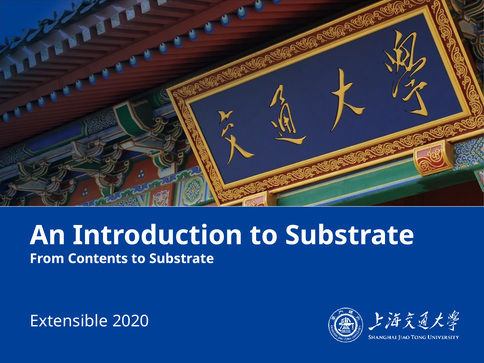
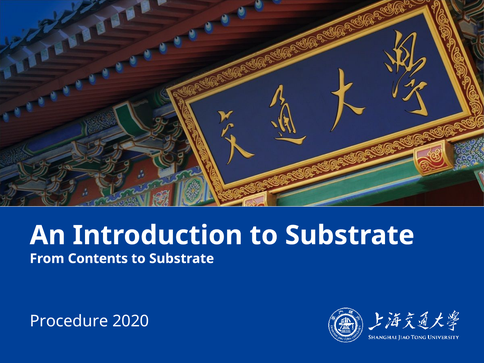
Extensible: Extensible -> Procedure
